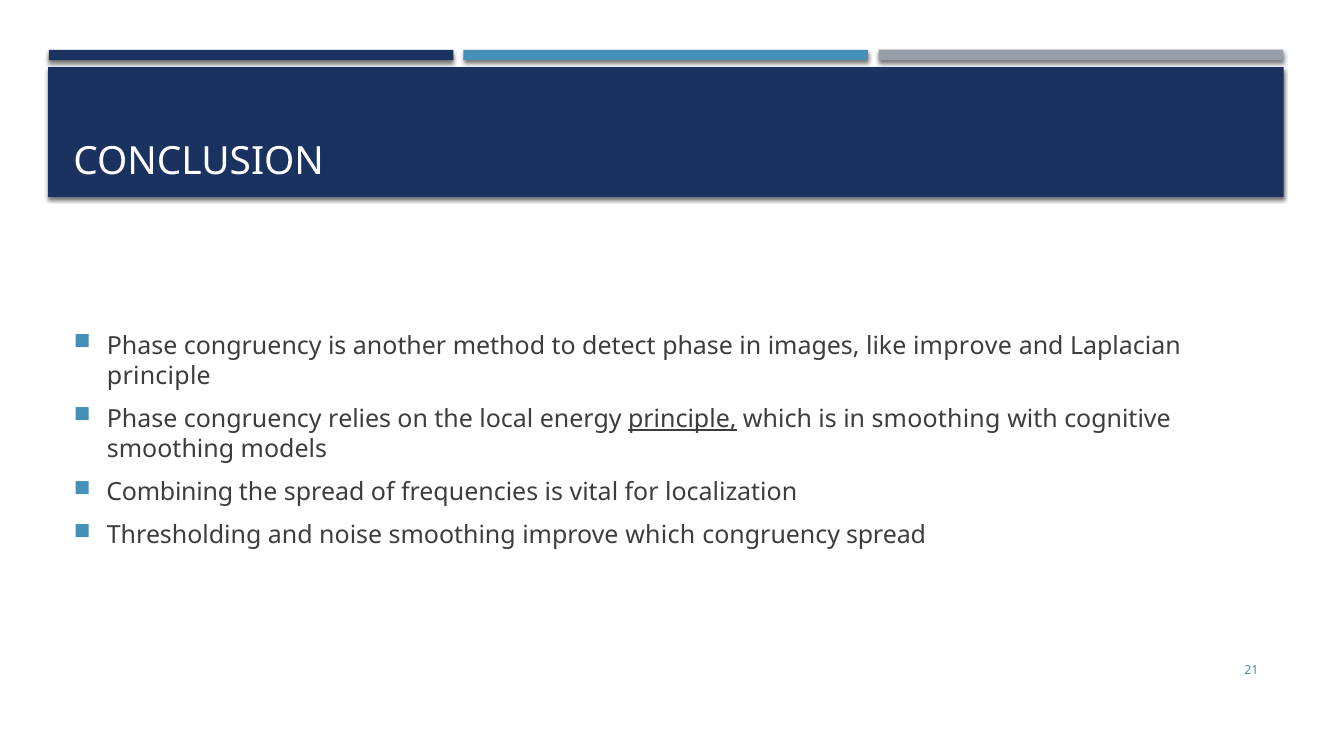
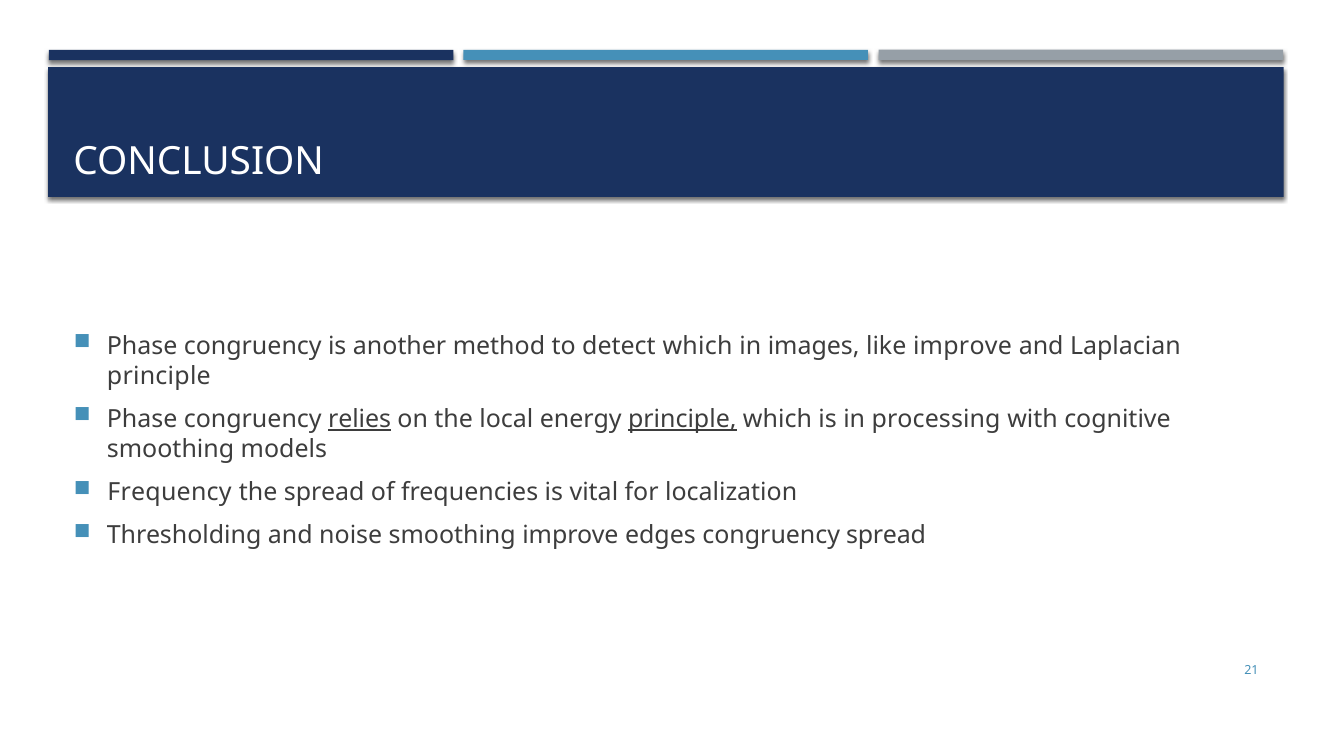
detect phase: phase -> which
relies underline: none -> present
in smoothing: smoothing -> processing
Combining: Combining -> Frequency
improve which: which -> edges
